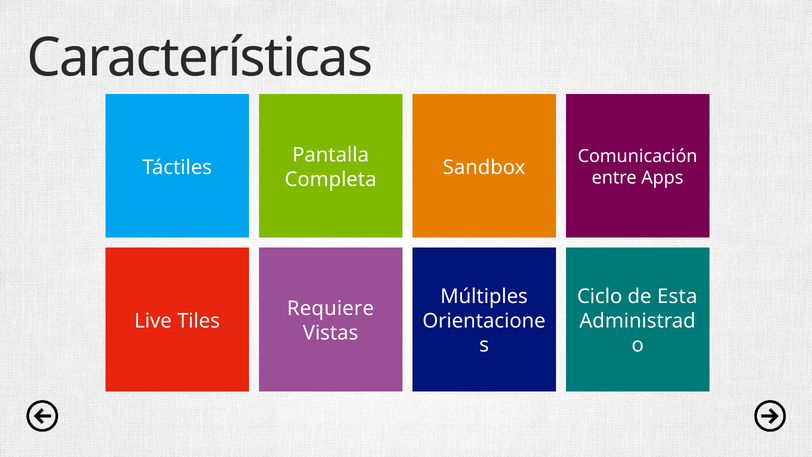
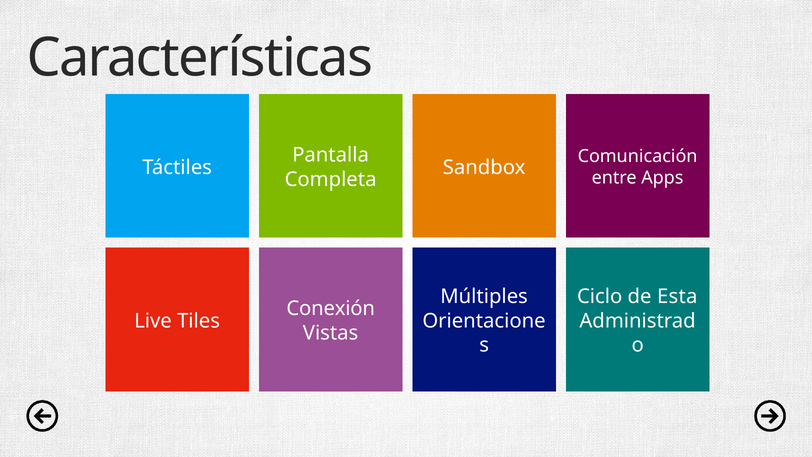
Requiere: Requiere -> Conexión
